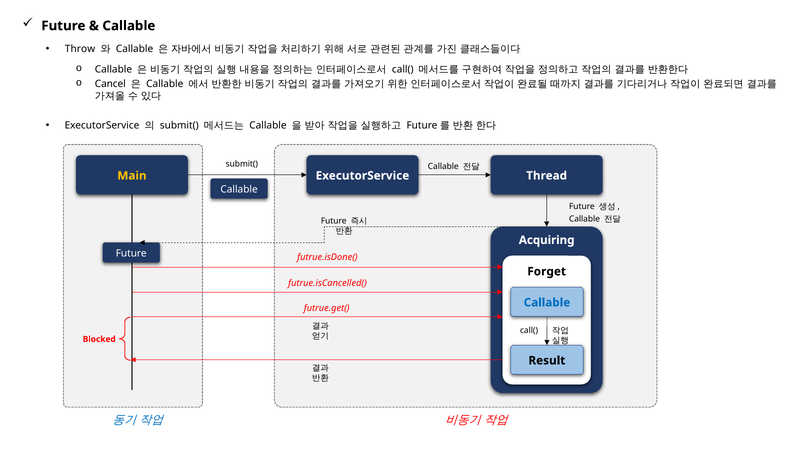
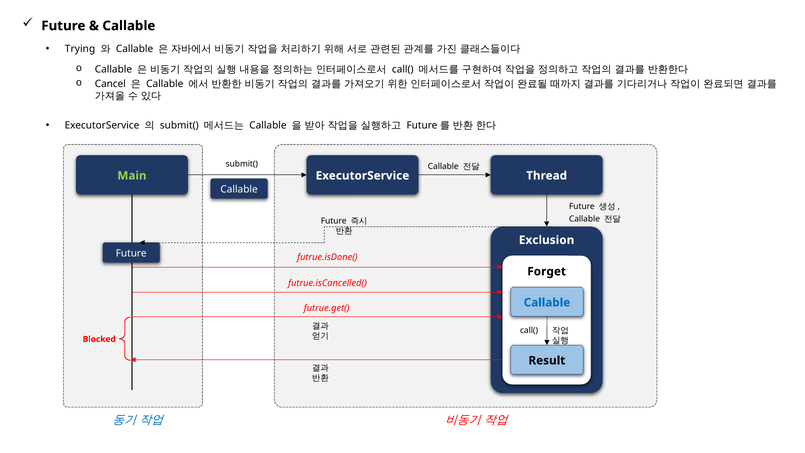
Throw: Throw -> Trying
Main colour: yellow -> light green
Acquiring: Acquiring -> Exclusion
